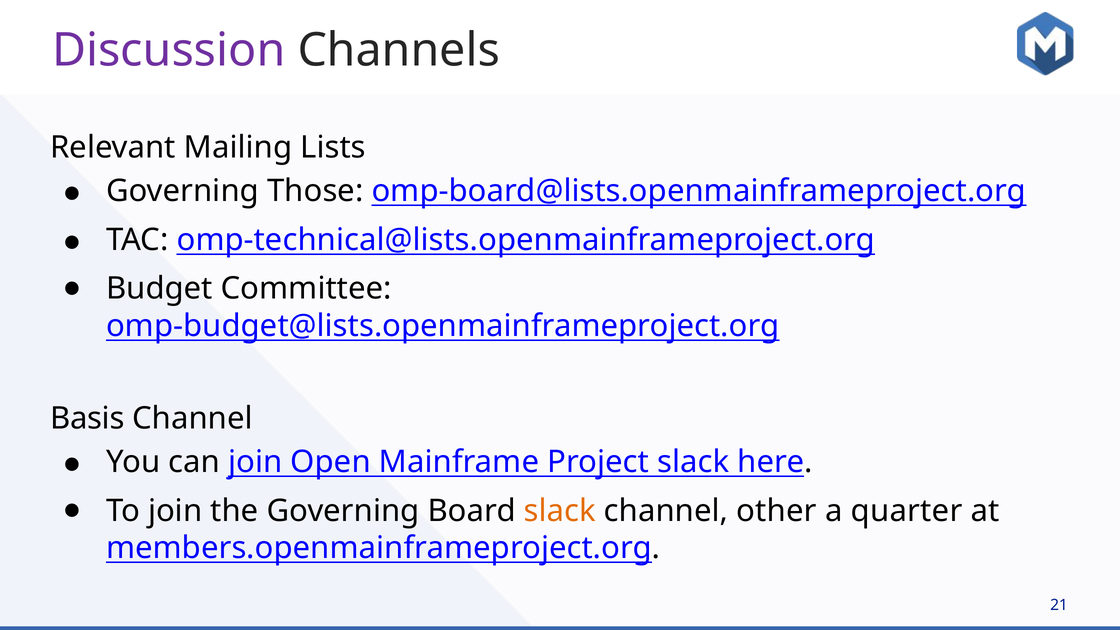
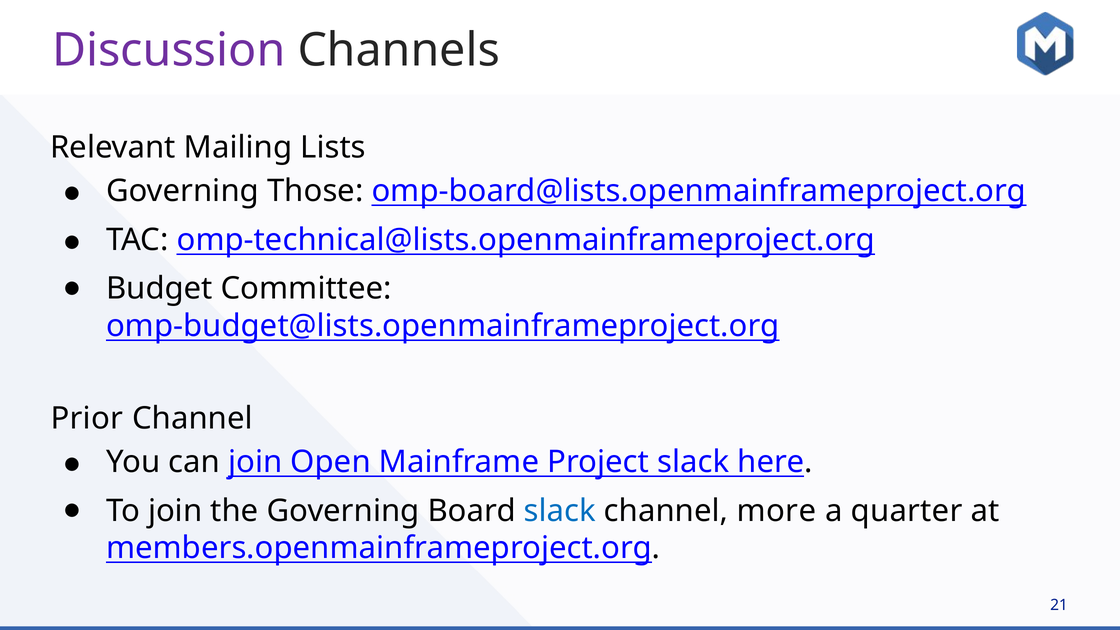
Basis: Basis -> Prior
slack at (560, 511) colour: orange -> blue
other: other -> more
